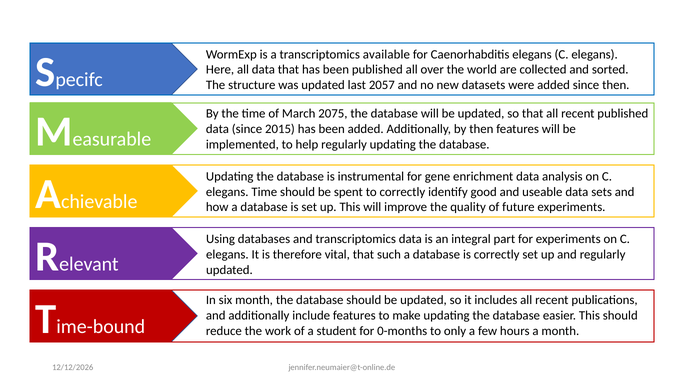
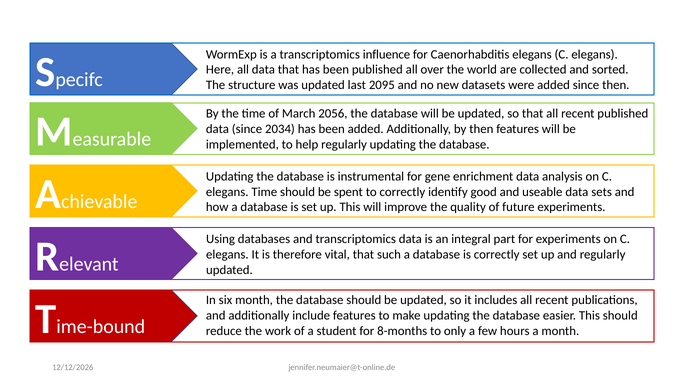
available: available -> influence
2057: 2057 -> 2095
2075: 2075 -> 2056
2015: 2015 -> 2034
0-months: 0-months -> 8-months
